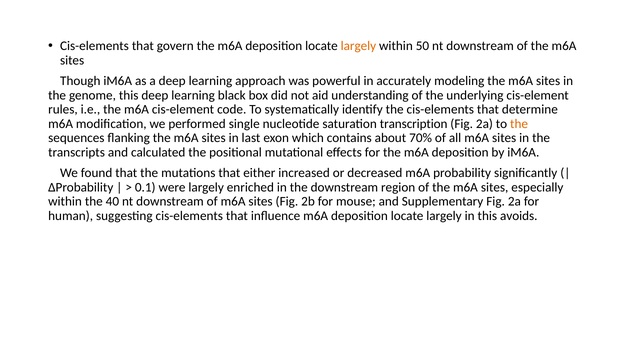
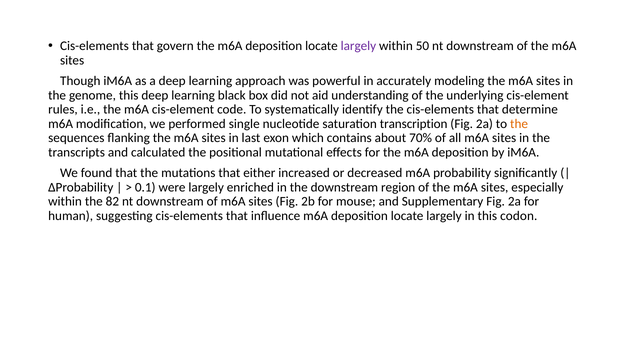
largely at (358, 46) colour: orange -> purple
40: 40 -> 82
avoids: avoids -> codon
